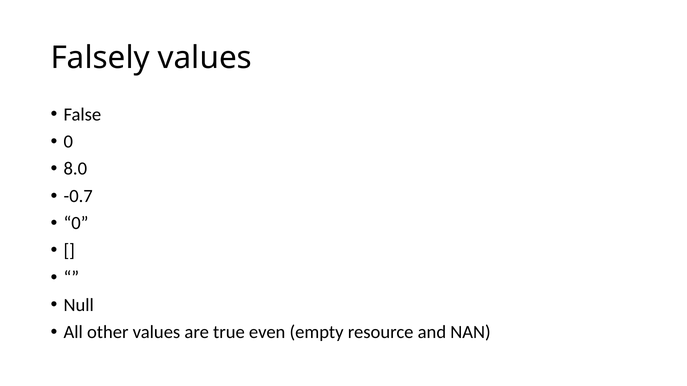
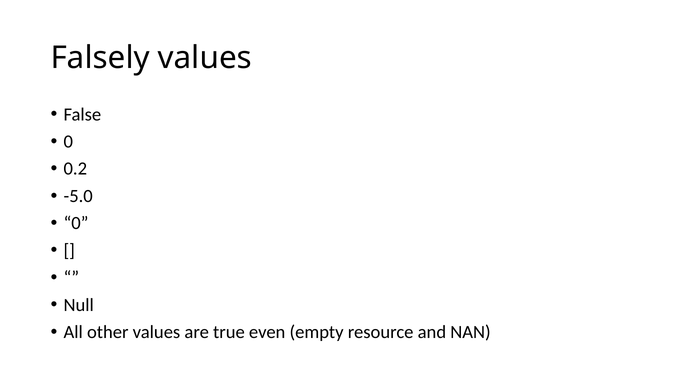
8.0: 8.0 -> 0.2
-0.7: -0.7 -> -5.0
